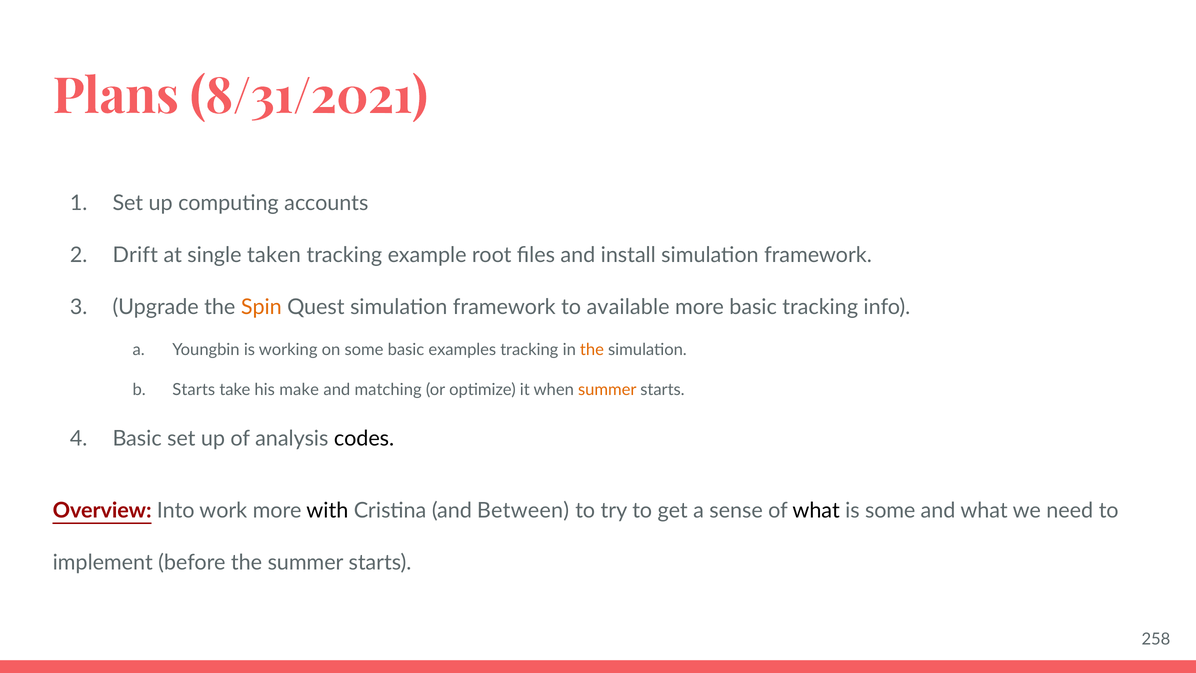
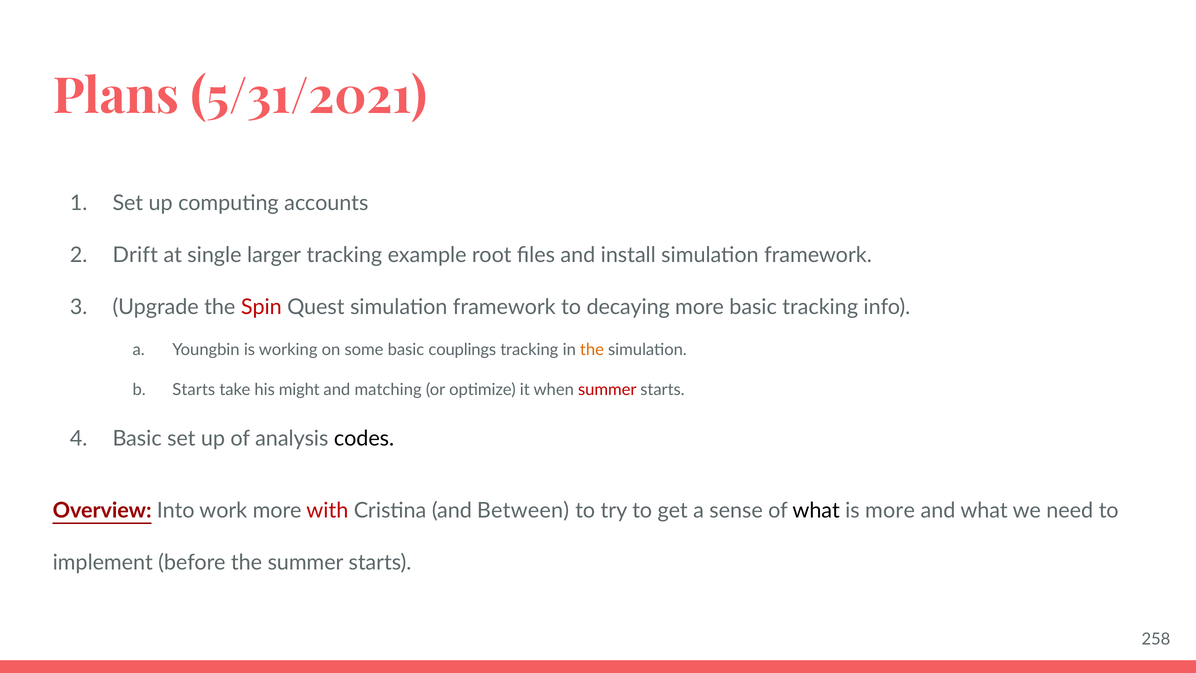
8/31/2021: 8/31/2021 -> 5/31/2021
taken: taken -> larger
Spin colour: orange -> red
available: available -> decaying
examples: examples -> couplings
make: make -> might
summer at (607, 389) colour: orange -> red
with colour: black -> red
is some: some -> more
